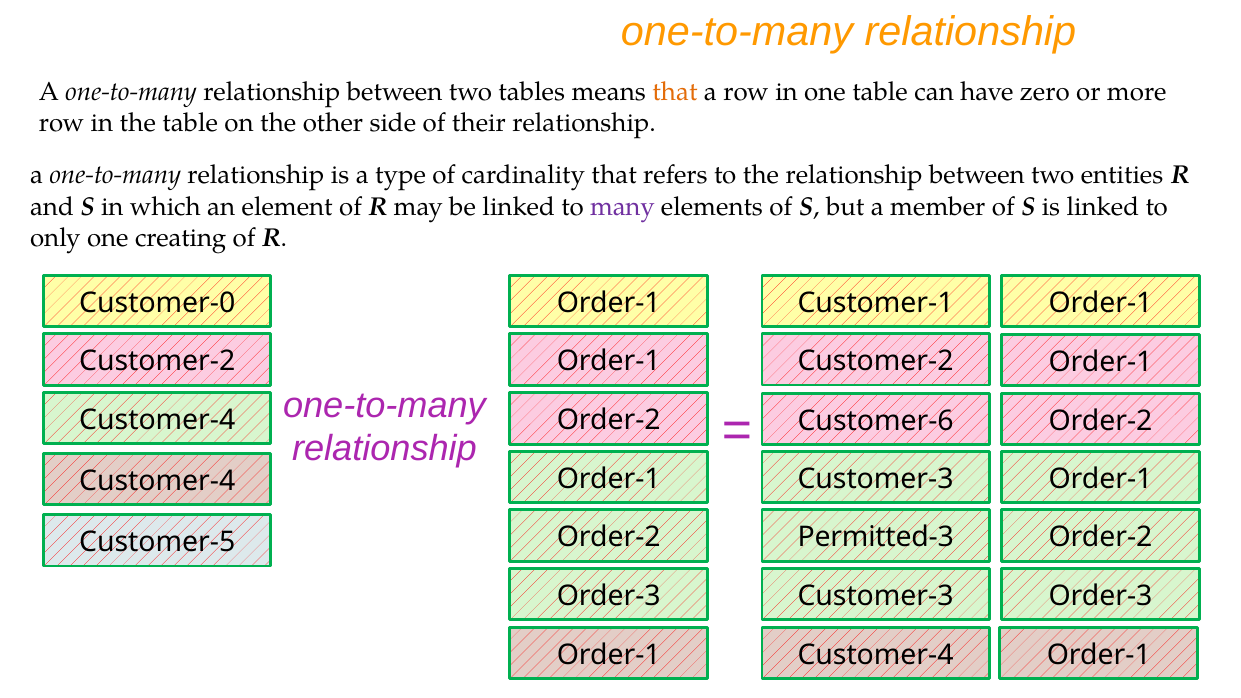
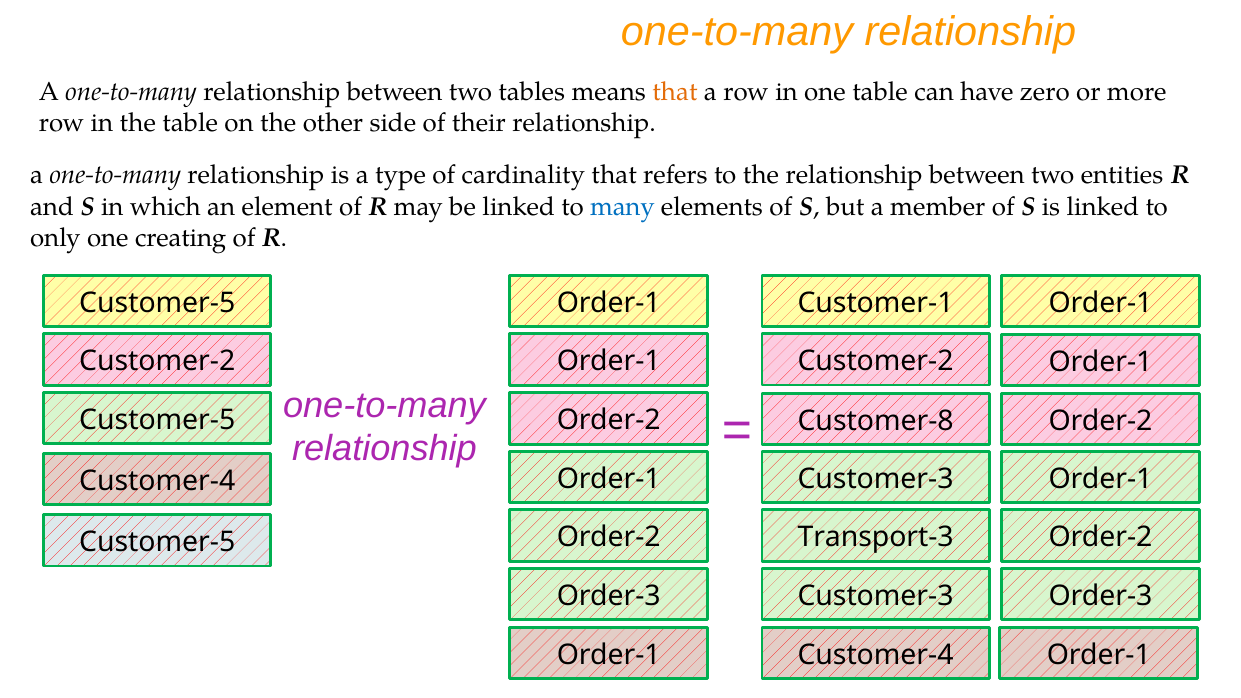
many colour: purple -> blue
Customer-0 at (157, 303): Customer-0 -> Customer-5
Customer-4 at (157, 420): Customer-4 -> Customer-5
Customer-6: Customer-6 -> Customer-8
Permitted-3: Permitted-3 -> Transport-3
